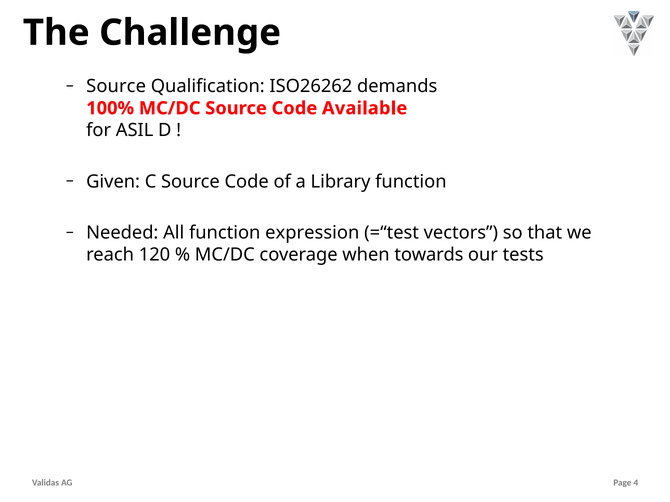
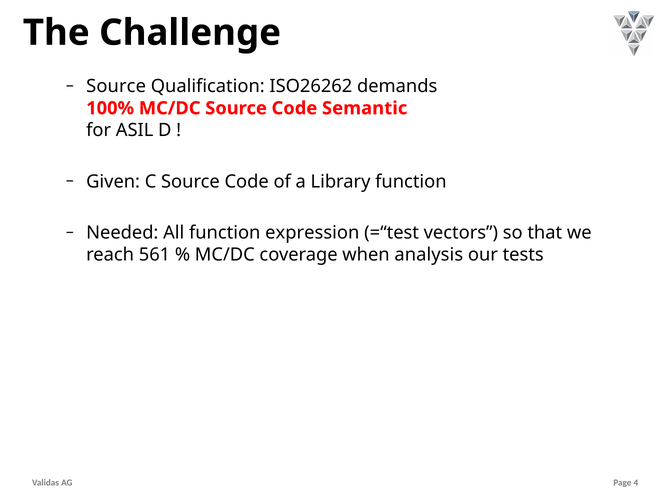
Available: Available -> Semantic
120: 120 -> 561
towards: towards -> analysis
